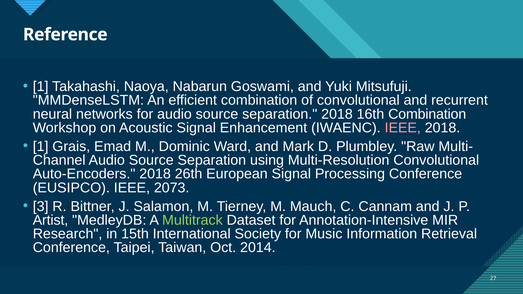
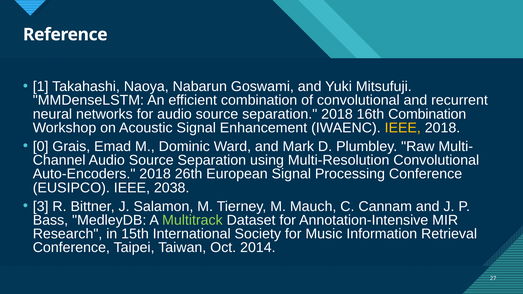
IEEE at (403, 128) colour: pink -> yellow
1 at (41, 147): 1 -> 0
2073: 2073 -> 2038
Artist: Artist -> Bass
